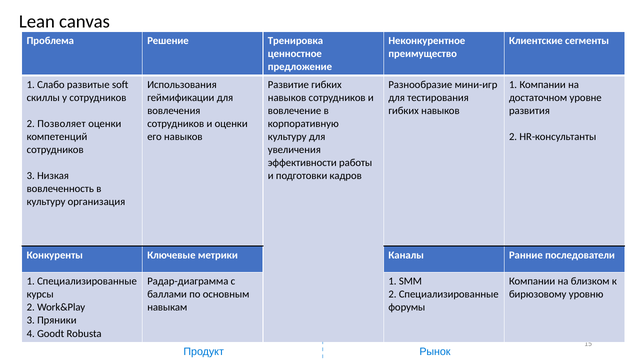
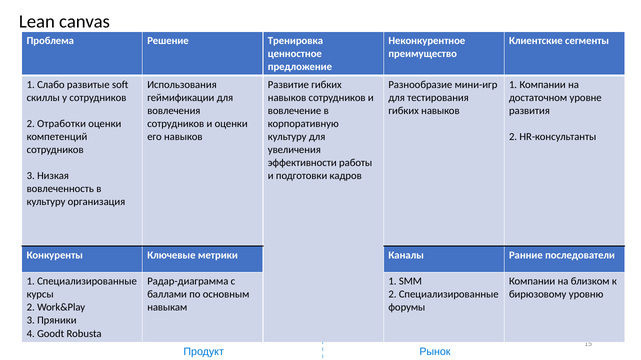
Позволяет: Позволяет -> Отработки
